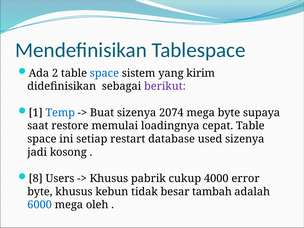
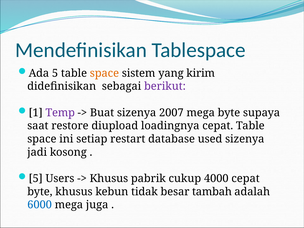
Ada 2: 2 -> 5
space at (104, 73) colour: blue -> orange
Temp colour: blue -> purple
2074: 2074 -> 2007
memulai: memulai -> diupload
8 at (36, 179): 8 -> 5
4000 error: error -> cepat
oleh: oleh -> juga
